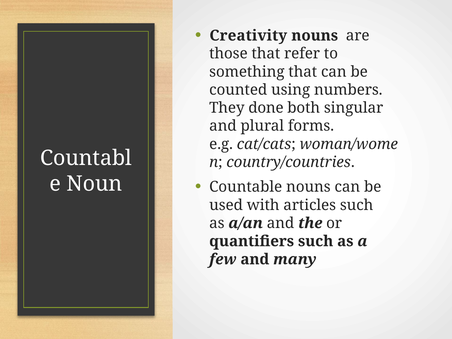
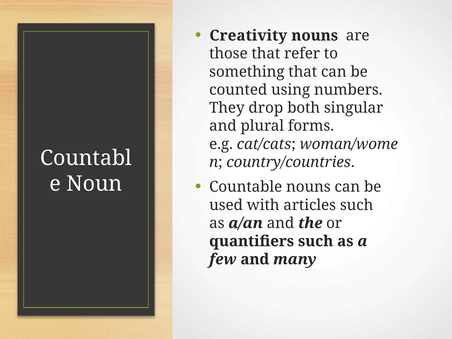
done: done -> drop
